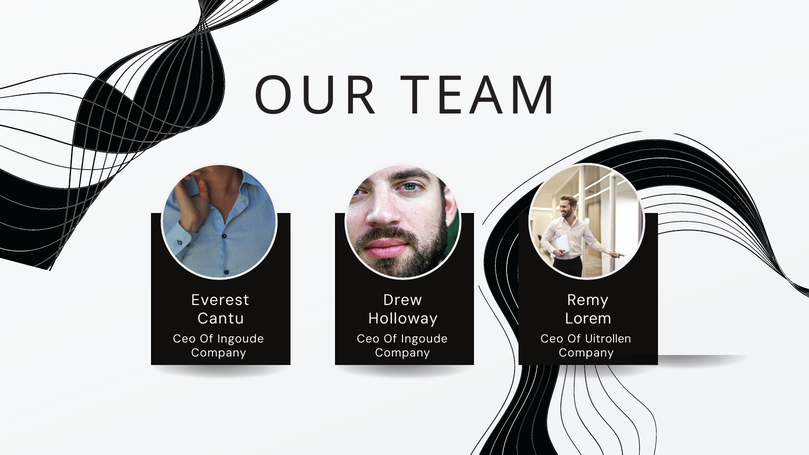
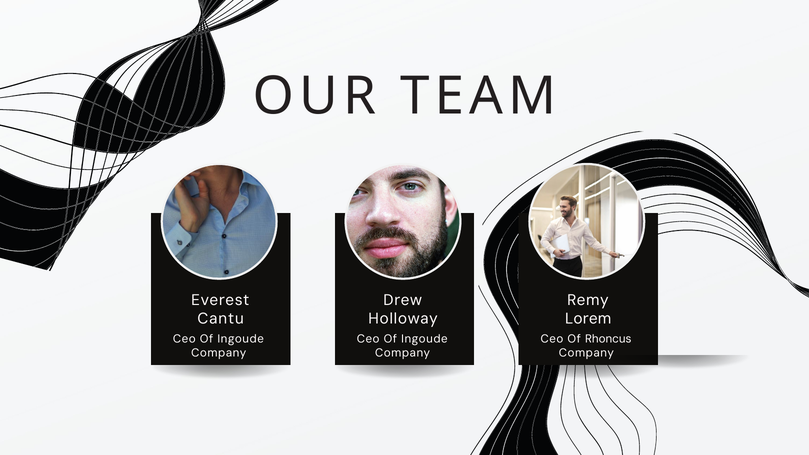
Uitrollen: Uitrollen -> Rhoncus
